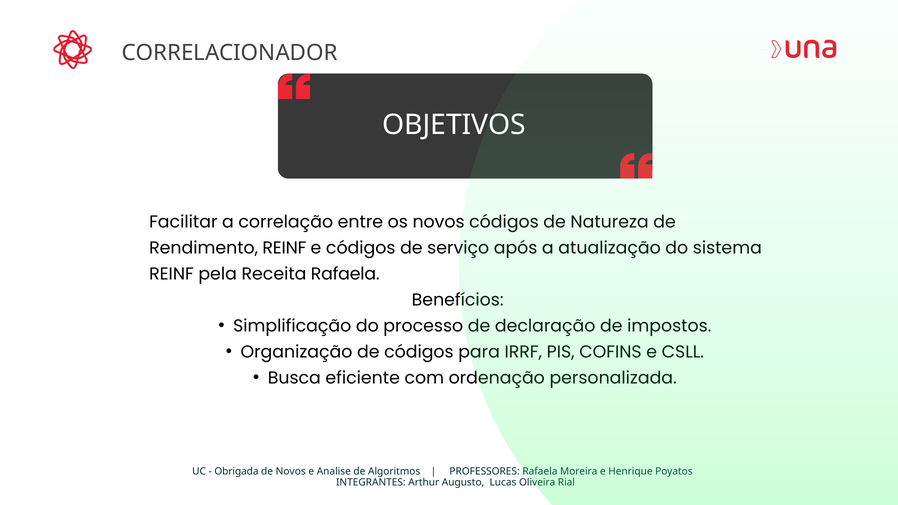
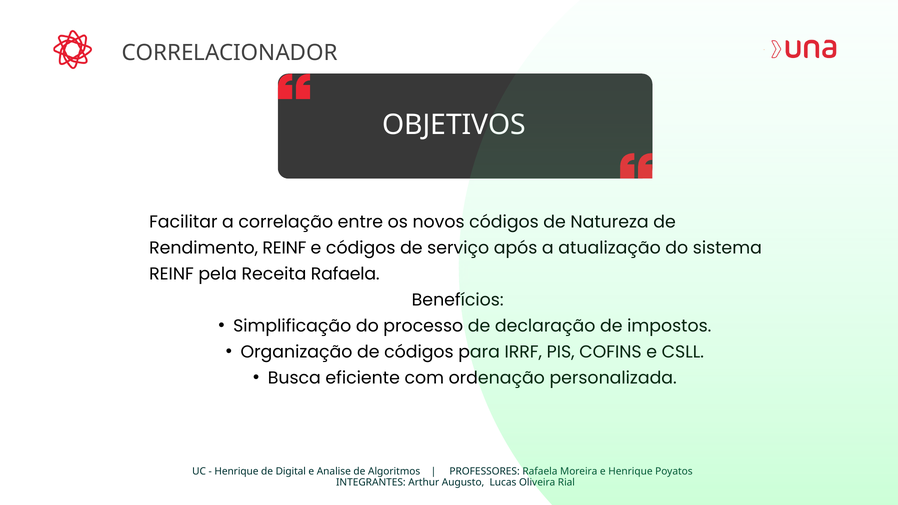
Obrigada at (236, 472): Obrigada -> Henrique
de Novos: Novos -> Digital
